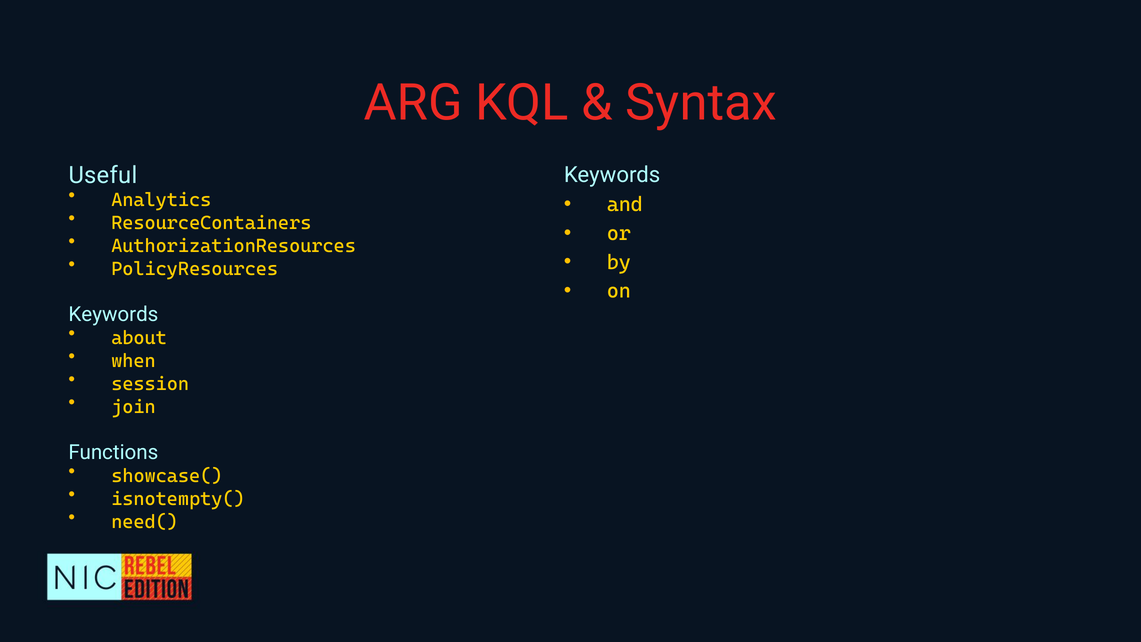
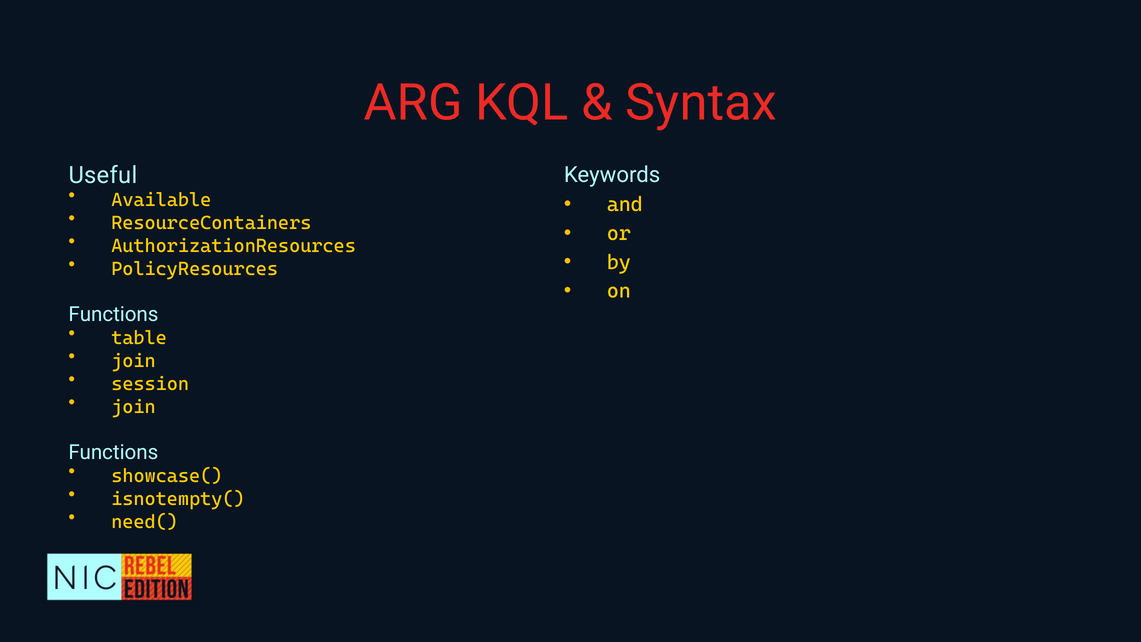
Analytics: Analytics -> Available
Keywords at (113, 314): Keywords -> Functions
about: about -> table
when at (133, 361): when -> join
